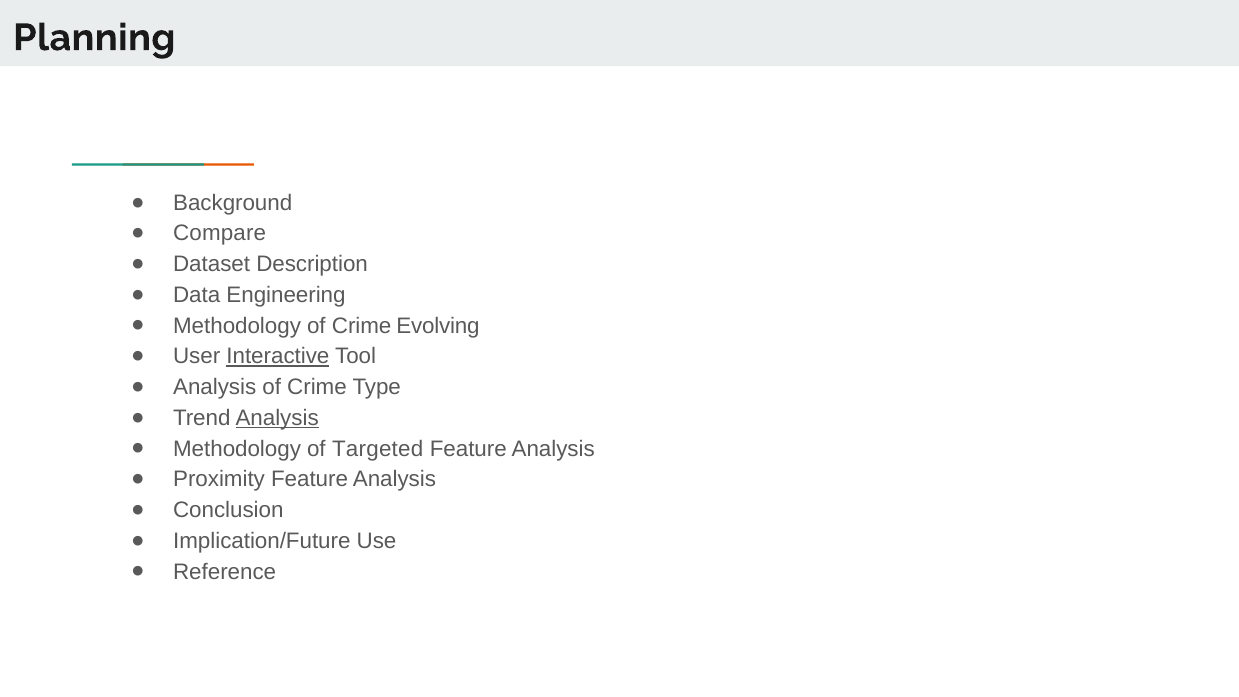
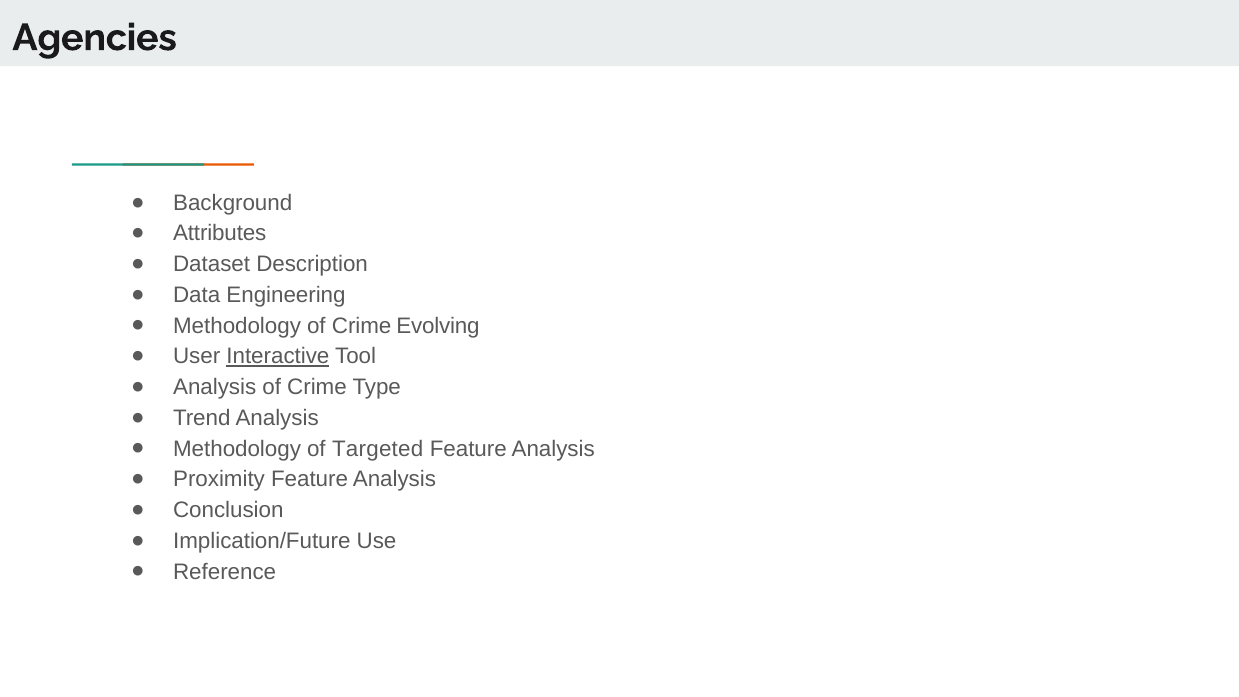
Planning: Planning -> Agencies
Compare: Compare -> Attributes
Analysis at (277, 418) underline: present -> none
